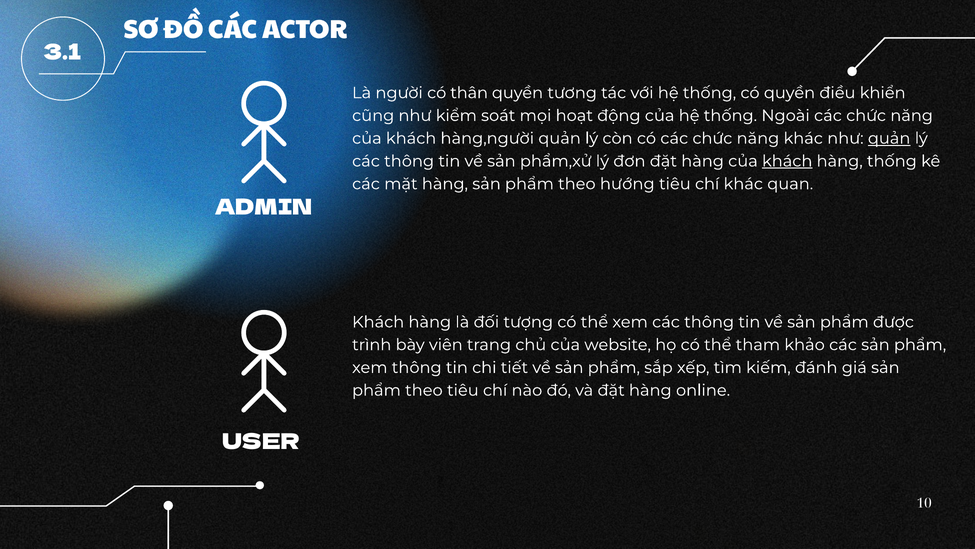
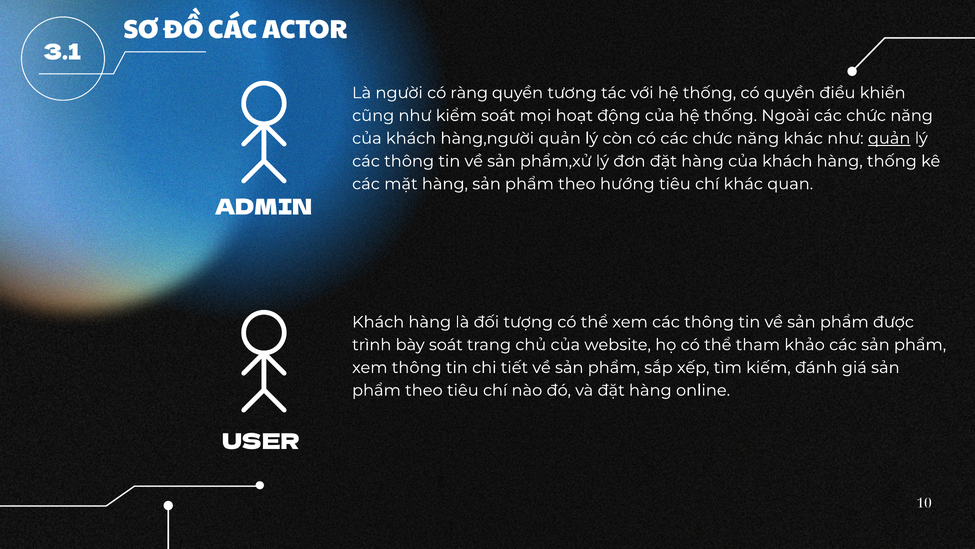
thân: thân -> ràng
khách at (787, 161) underline: present -> none
bày viên: viên -> soát
